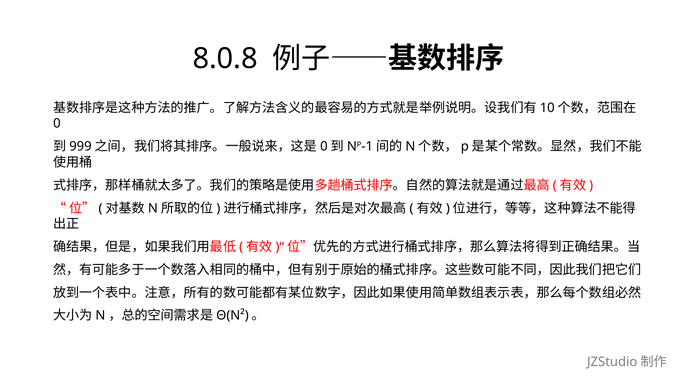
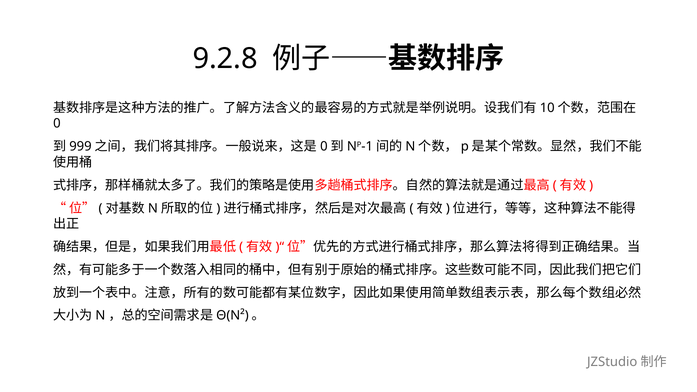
8.0.8: 8.0.8 -> 9.2.8
